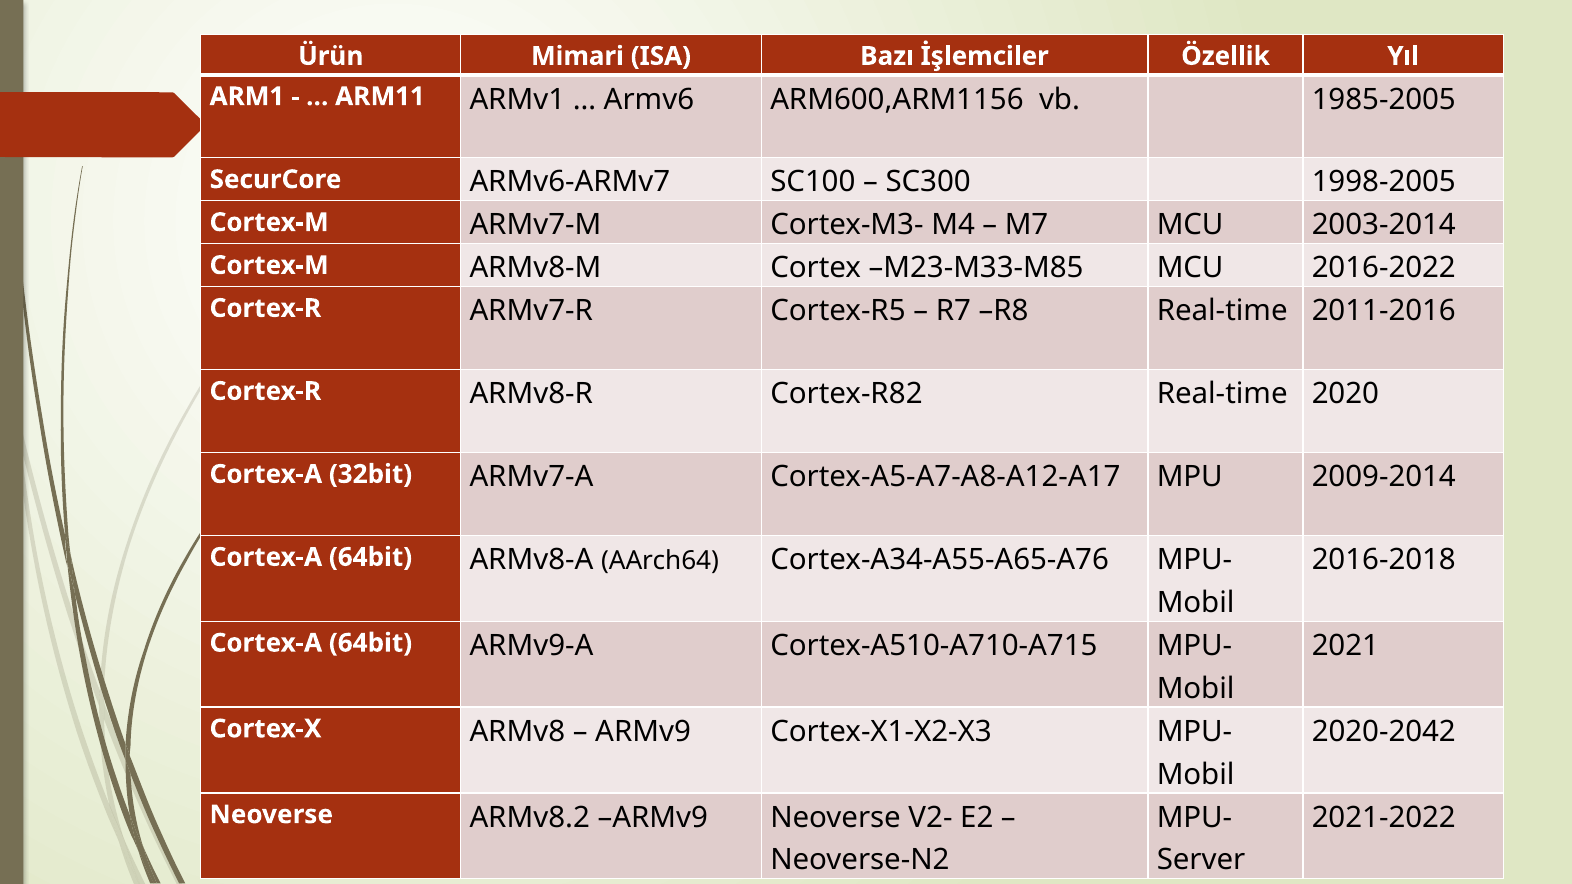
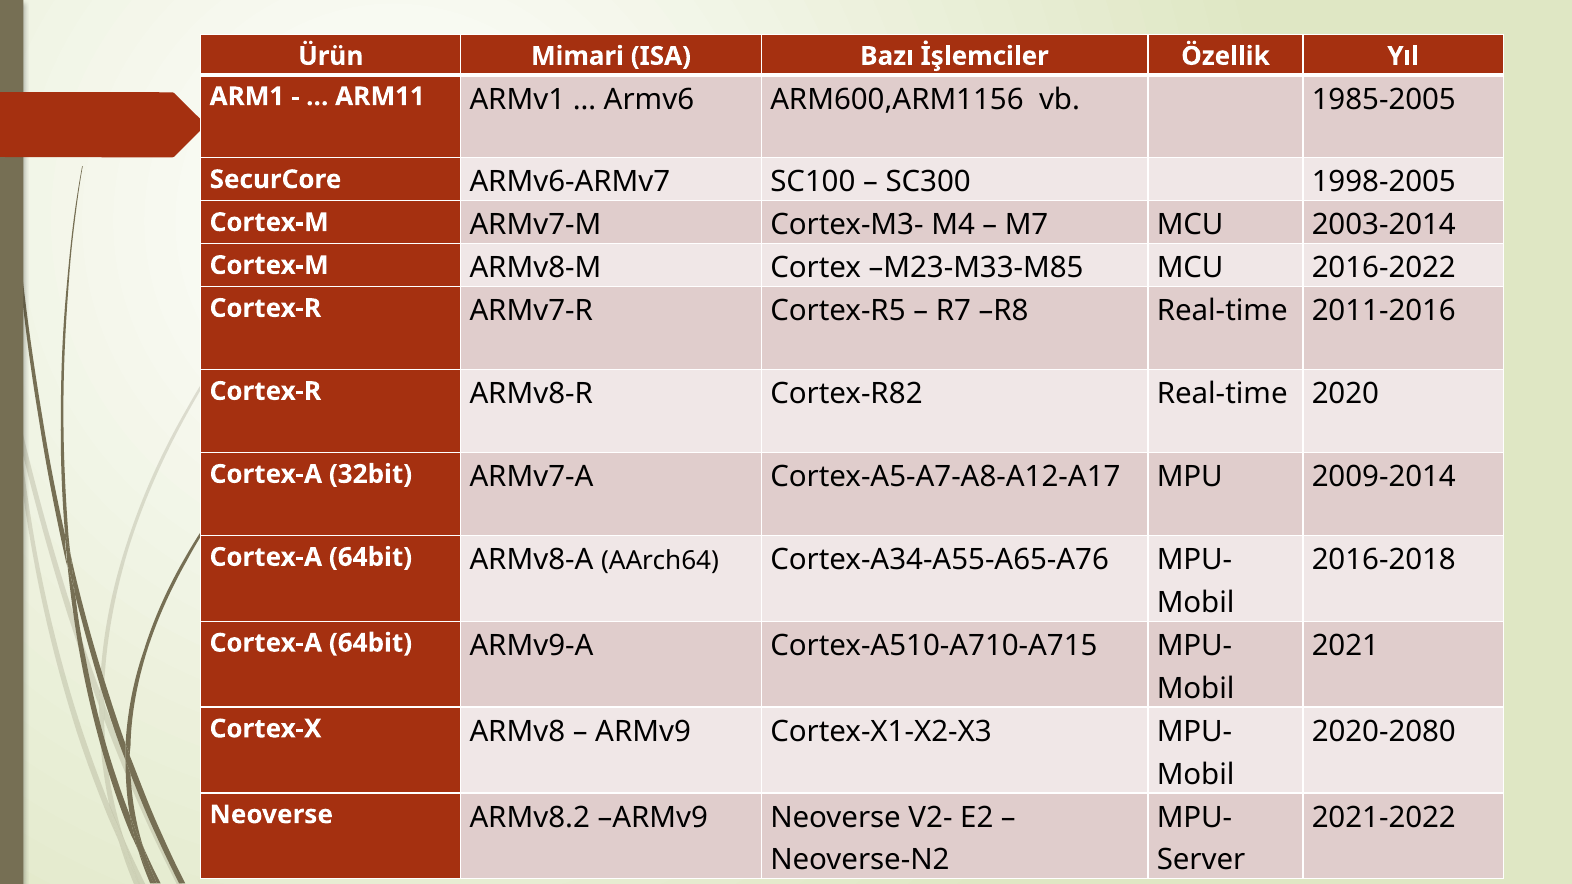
2020-2042: 2020-2042 -> 2020-2080
